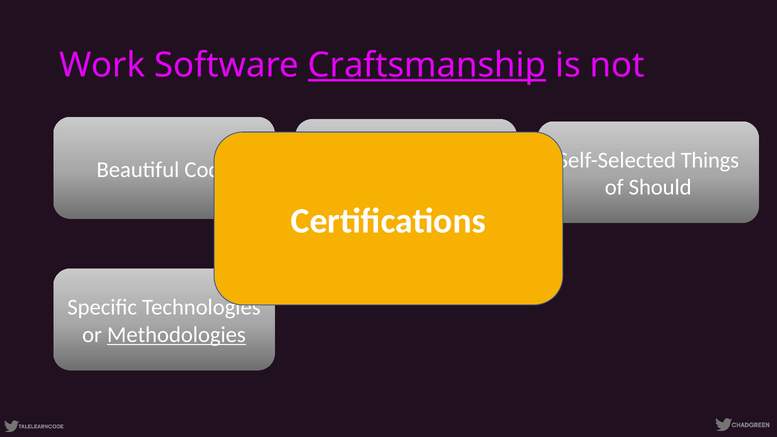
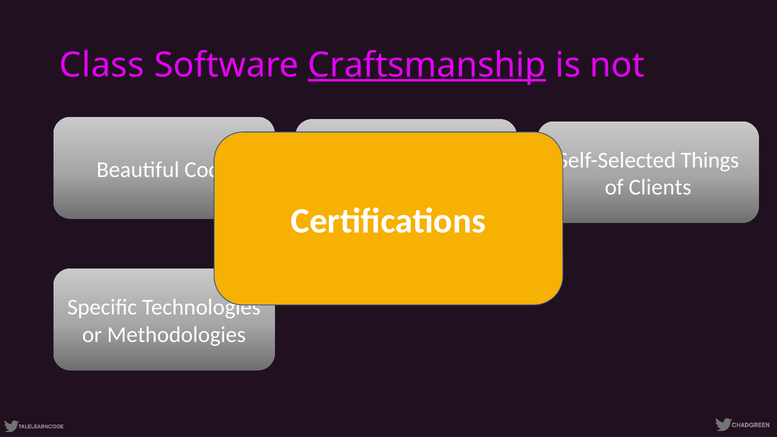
Work: Work -> Class
Should: Should -> Clients
Methodologies underline: present -> none
